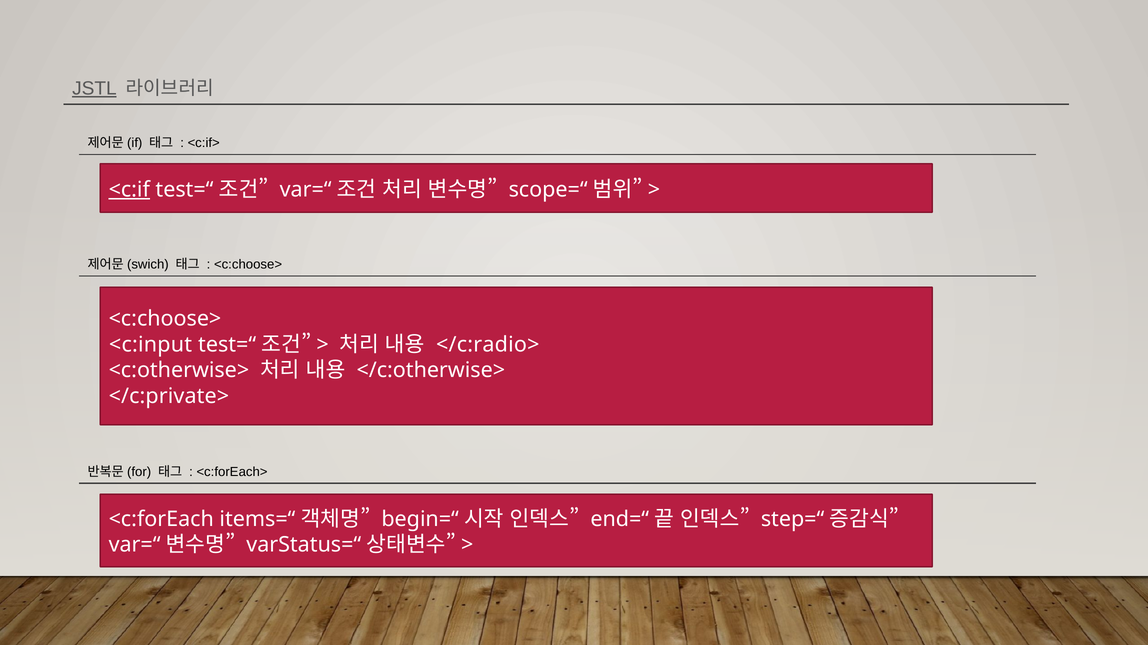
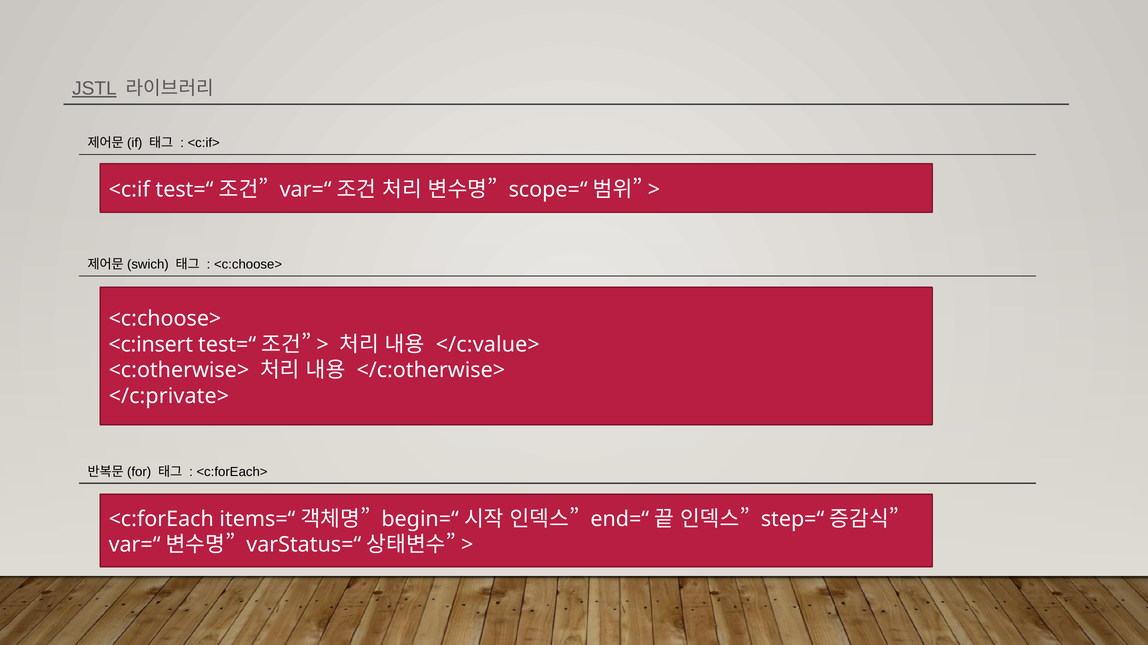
<c:if underline: present -> none
<c:input: <c:input -> <c:insert
</c:radio>: </c:radio> -> </c:value>
